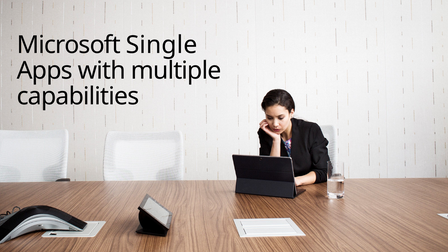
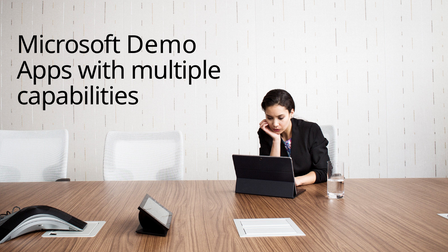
Single: Single -> Demo
